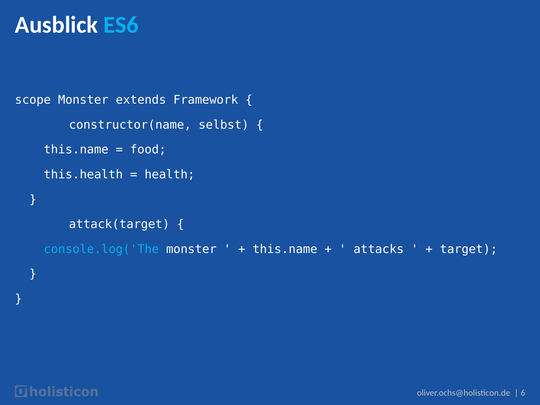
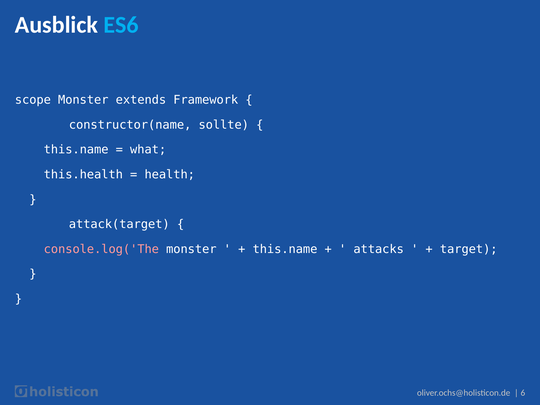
selbst: selbst -> sollte
food: food -> what
console.log('The colour: light blue -> pink
